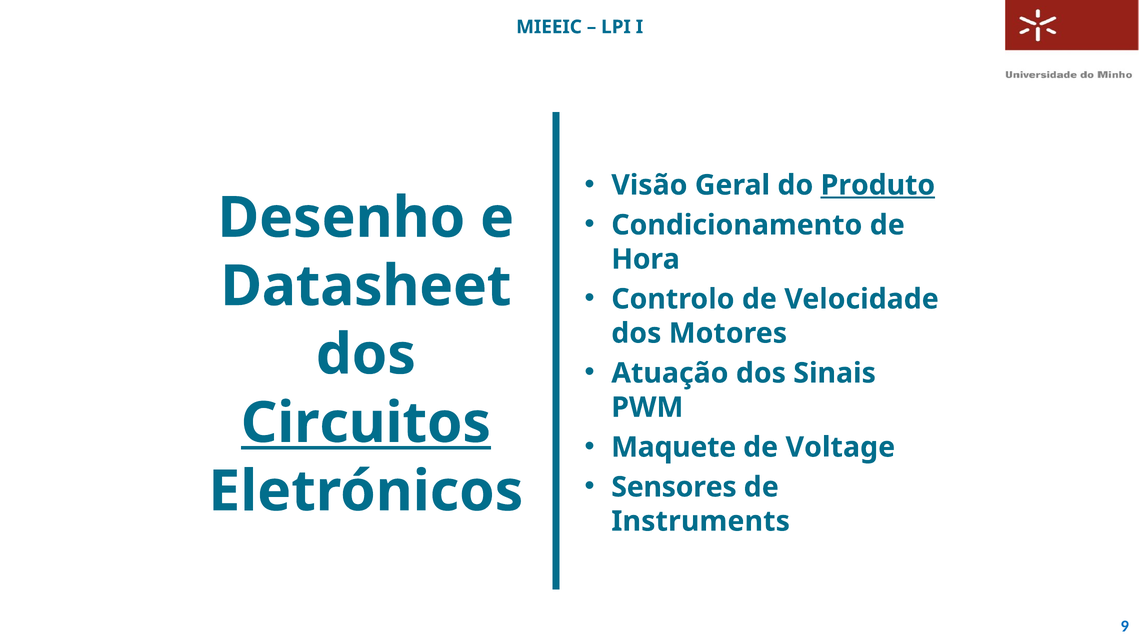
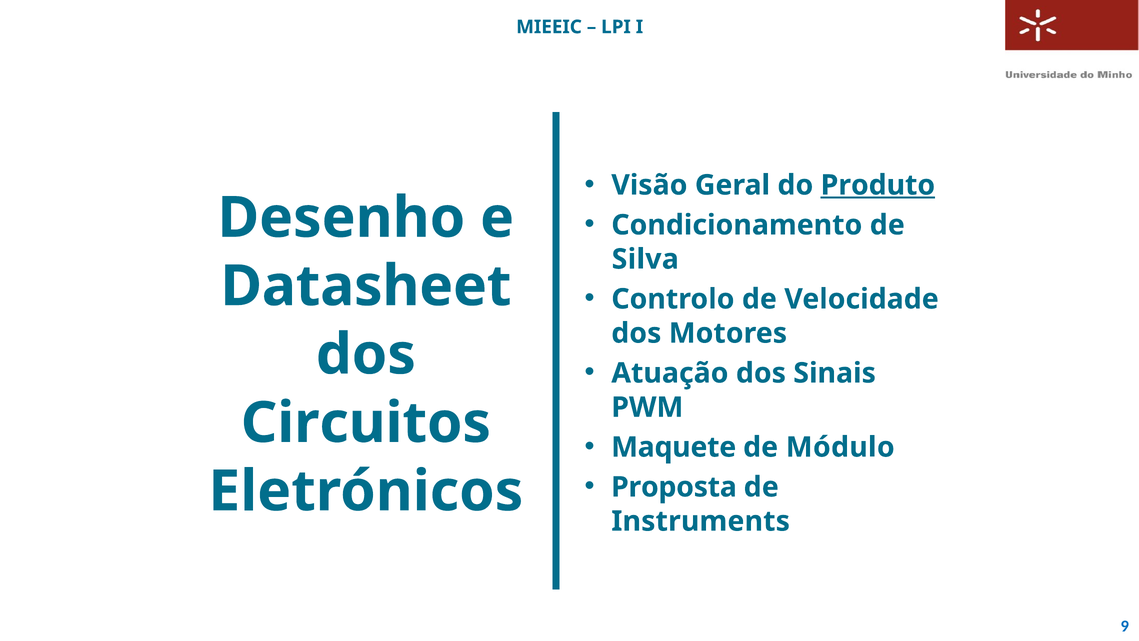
Hora: Hora -> Silva
Circuitos underline: present -> none
Voltage: Voltage -> Módulo
Sensores: Sensores -> Proposta
